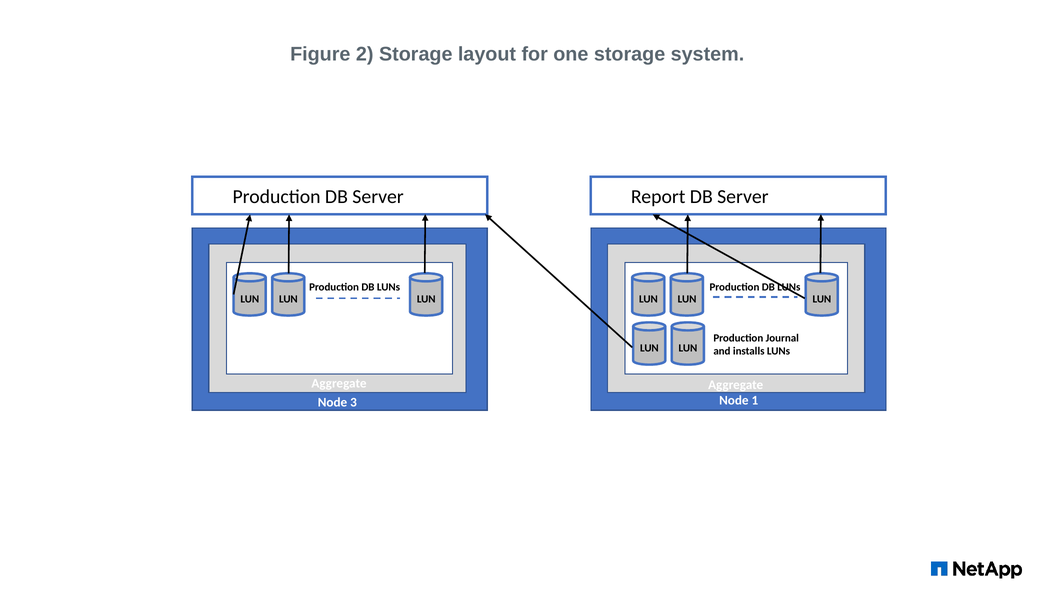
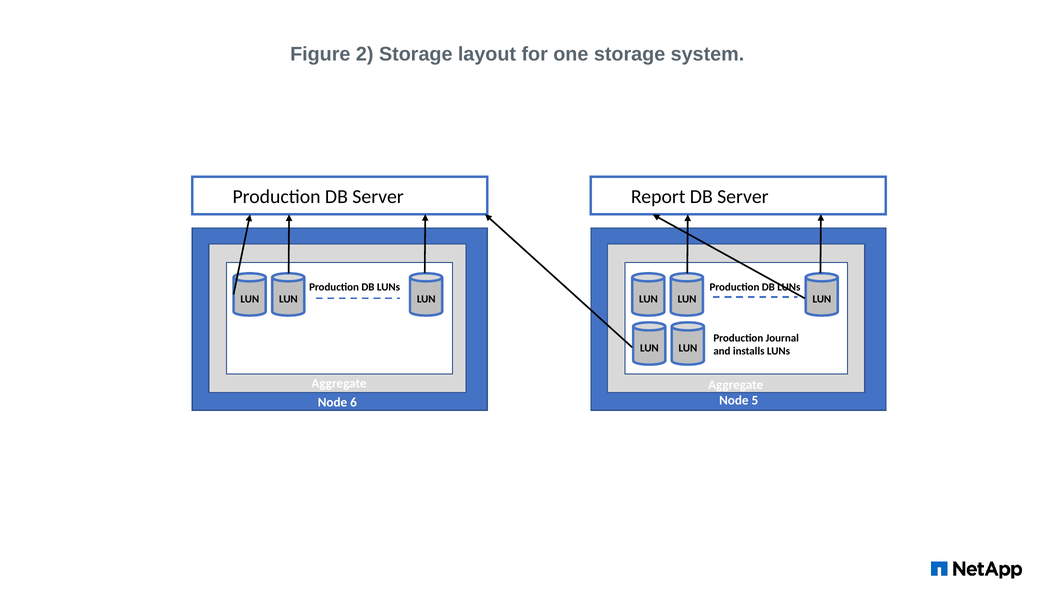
3: 3 -> 6
1: 1 -> 5
